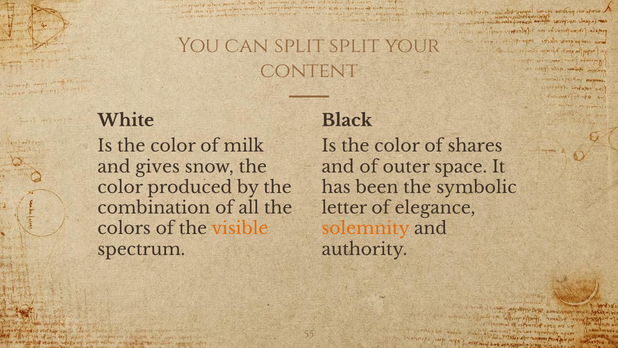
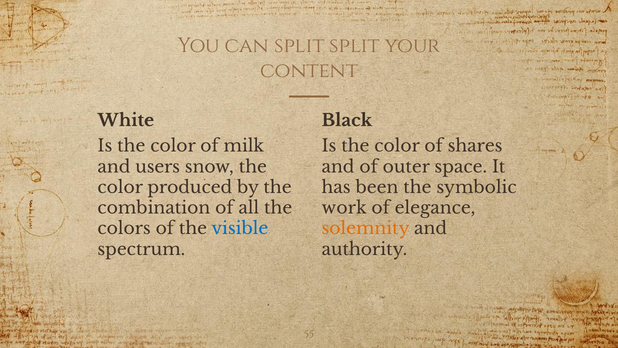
gives: gives -> users
letter: letter -> work
visible colour: orange -> blue
